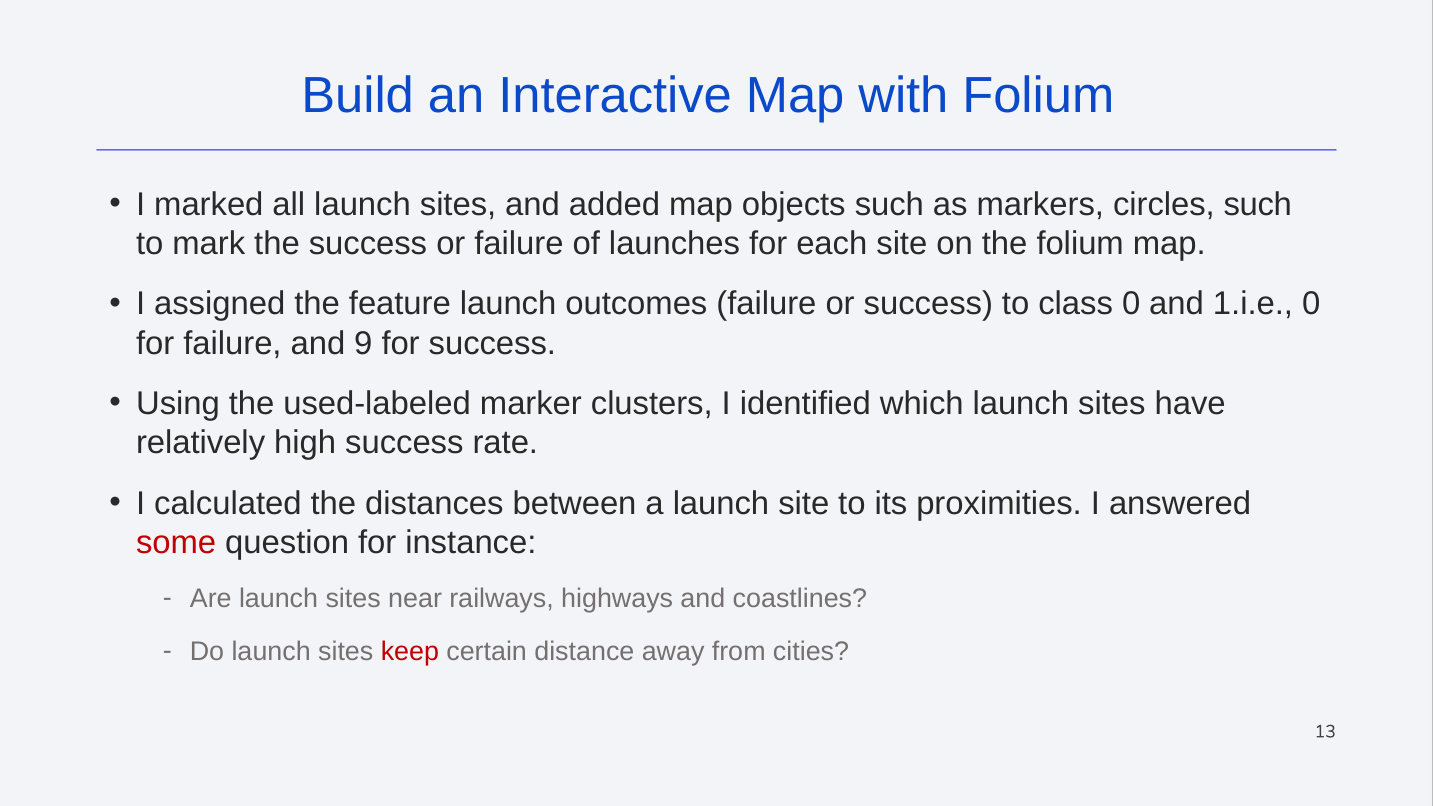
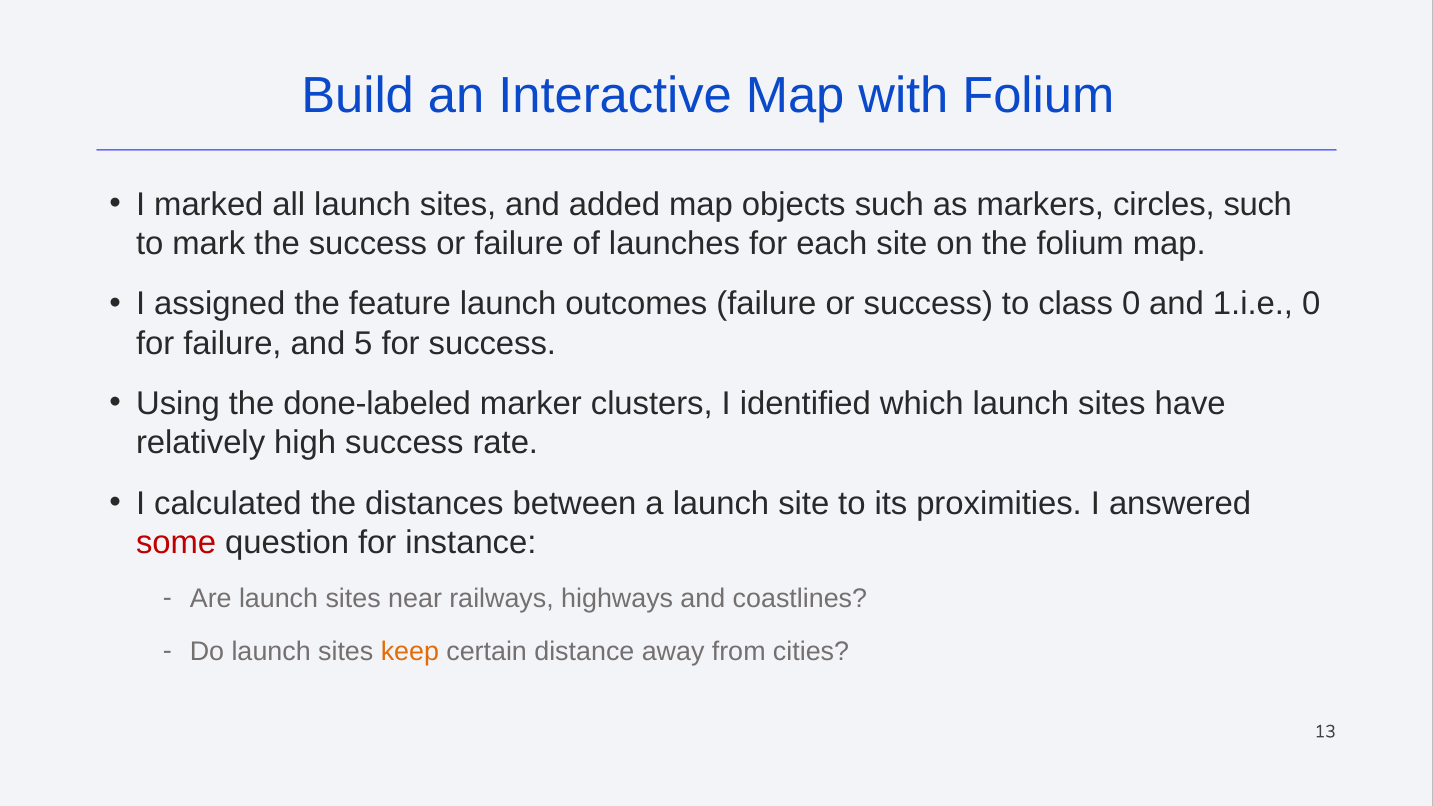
9: 9 -> 5
used-labeled: used-labeled -> done-labeled
keep colour: red -> orange
